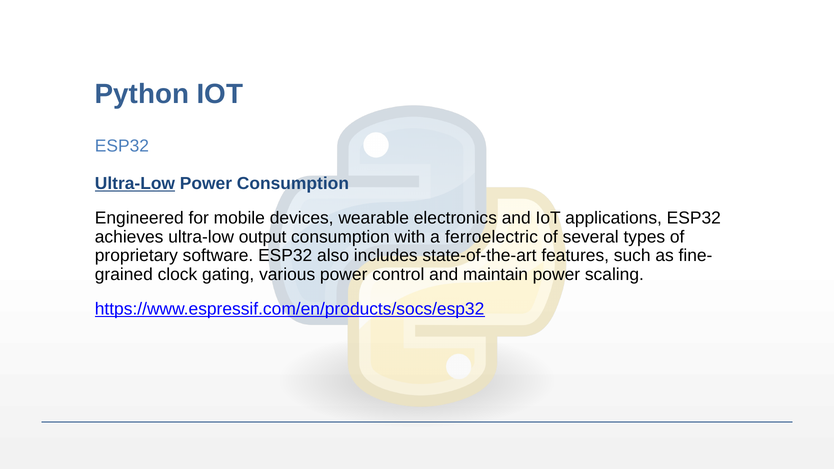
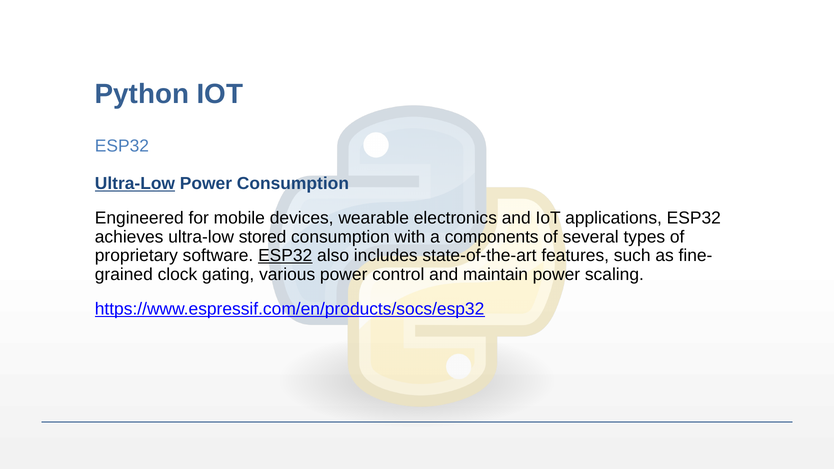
output: output -> stored
ferroelectric: ferroelectric -> components
ESP32 at (285, 256) underline: none -> present
